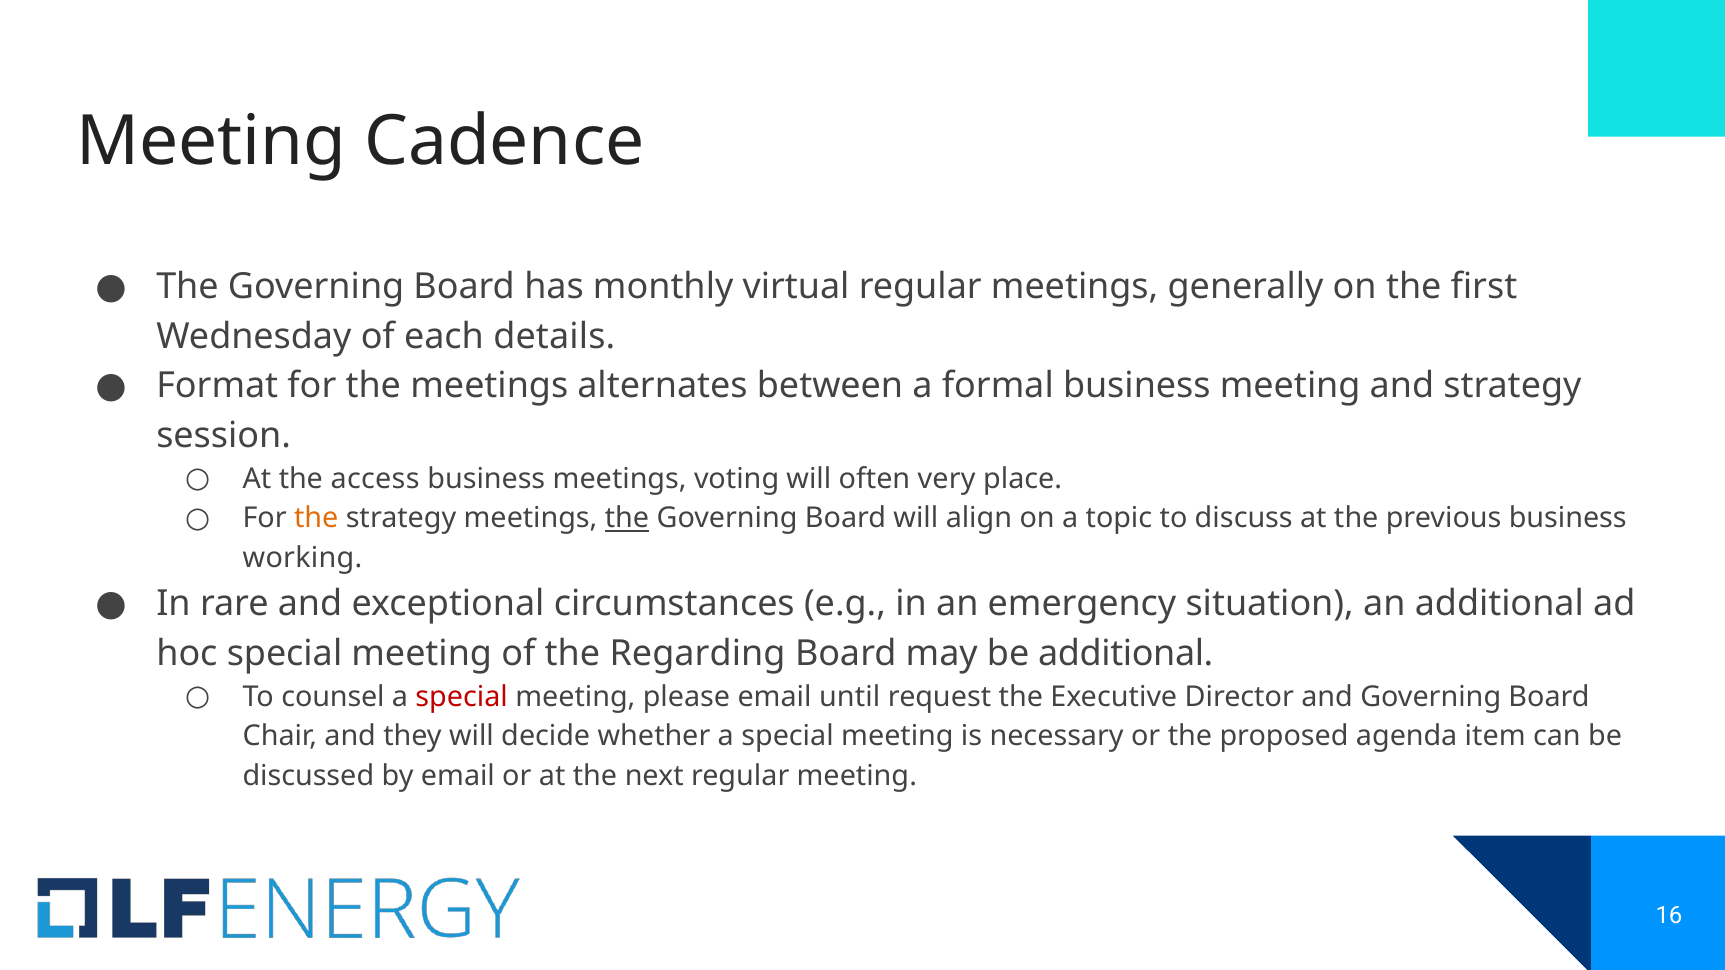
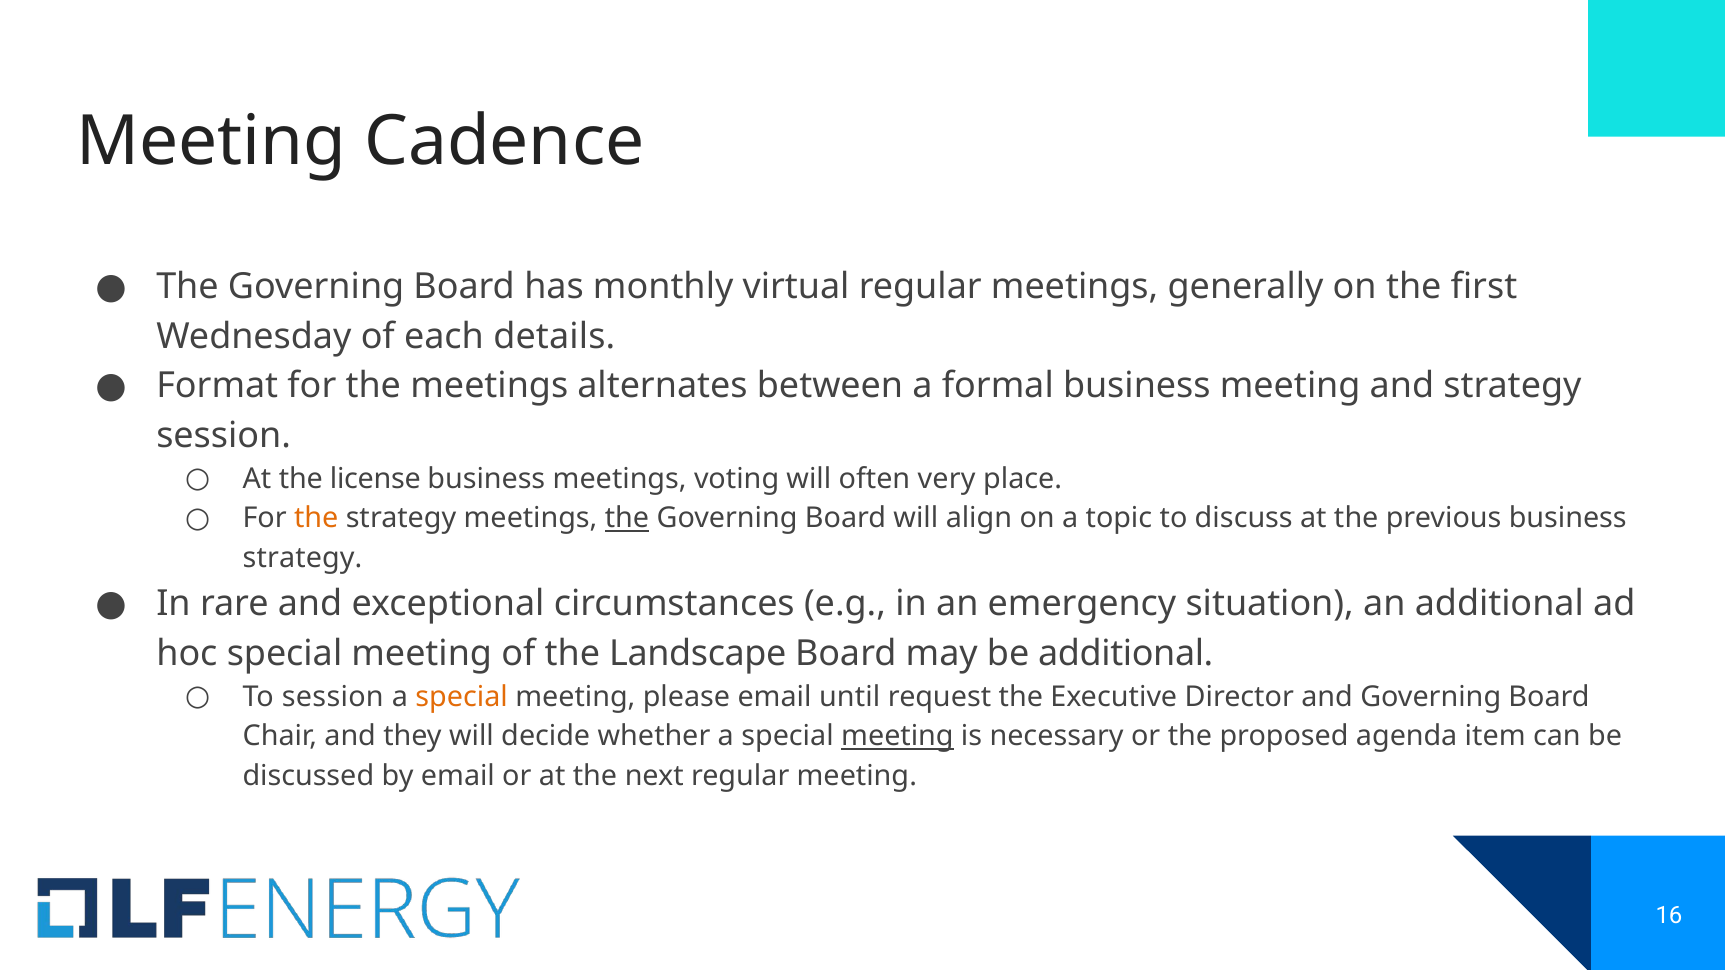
access: access -> license
working at (302, 558): working -> strategy
Regarding: Regarding -> Landscape
To counsel: counsel -> session
special at (462, 697) colour: red -> orange
meeting at (897, 737) underline: none -> present
